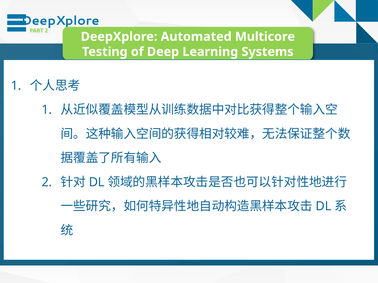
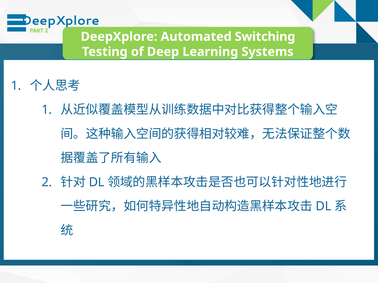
Multicore: Multicore -> Switching
